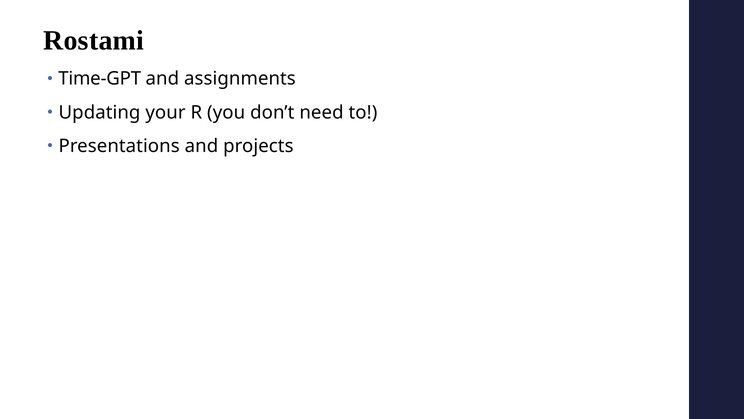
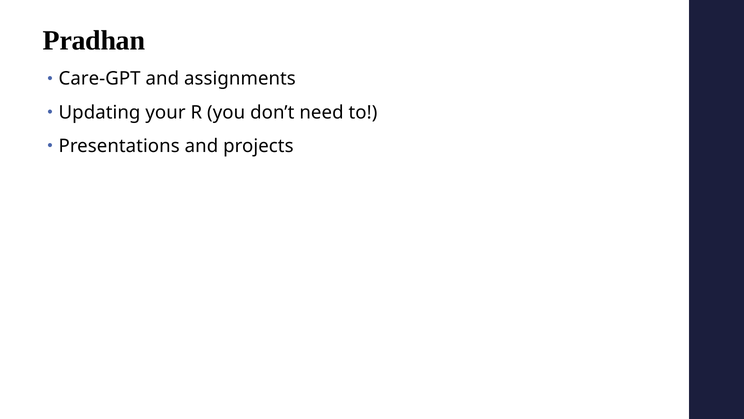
Rostami: Rostami -> Pradhan
Time-GPT: Time-GPT -> Care-GPT
